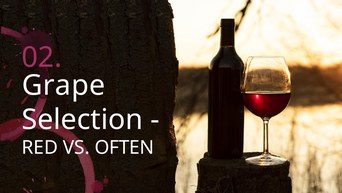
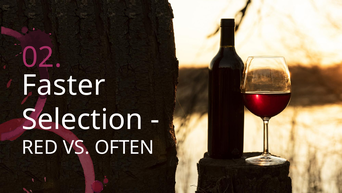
Grape: Grape -> Faster
